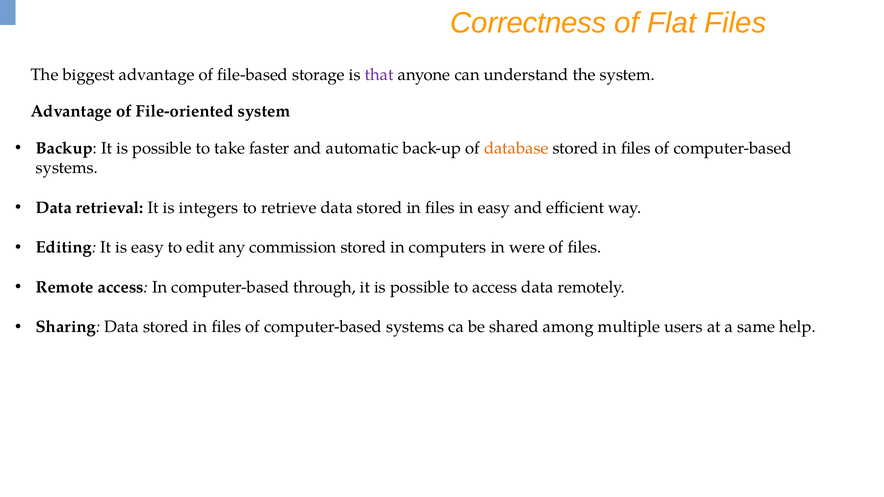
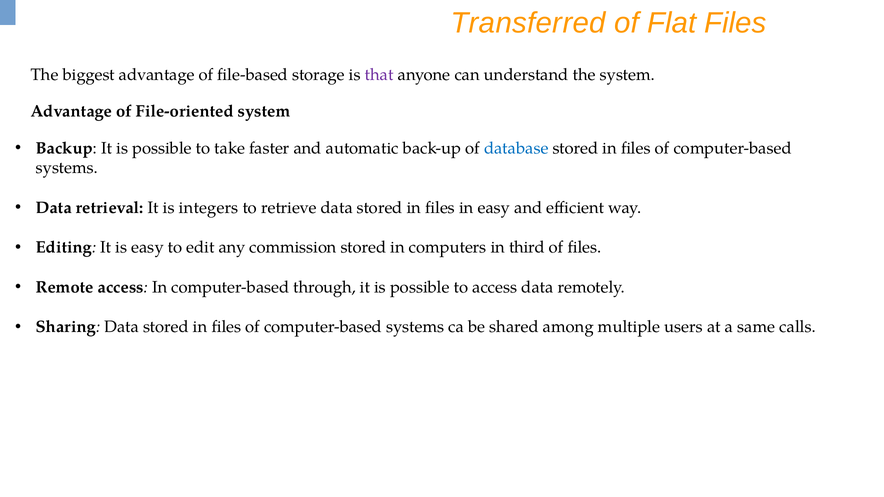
Correctness: Correctness -> Transferred
database colour: orange -> blue
were: were -> third
help: help -> calls
